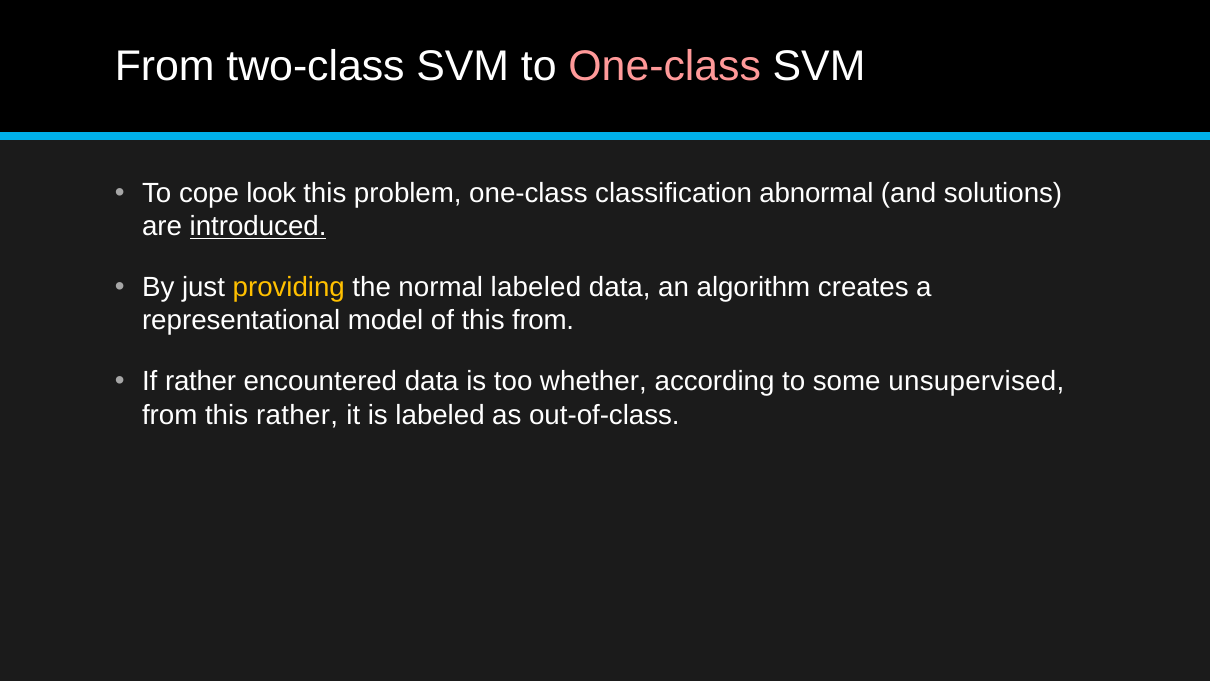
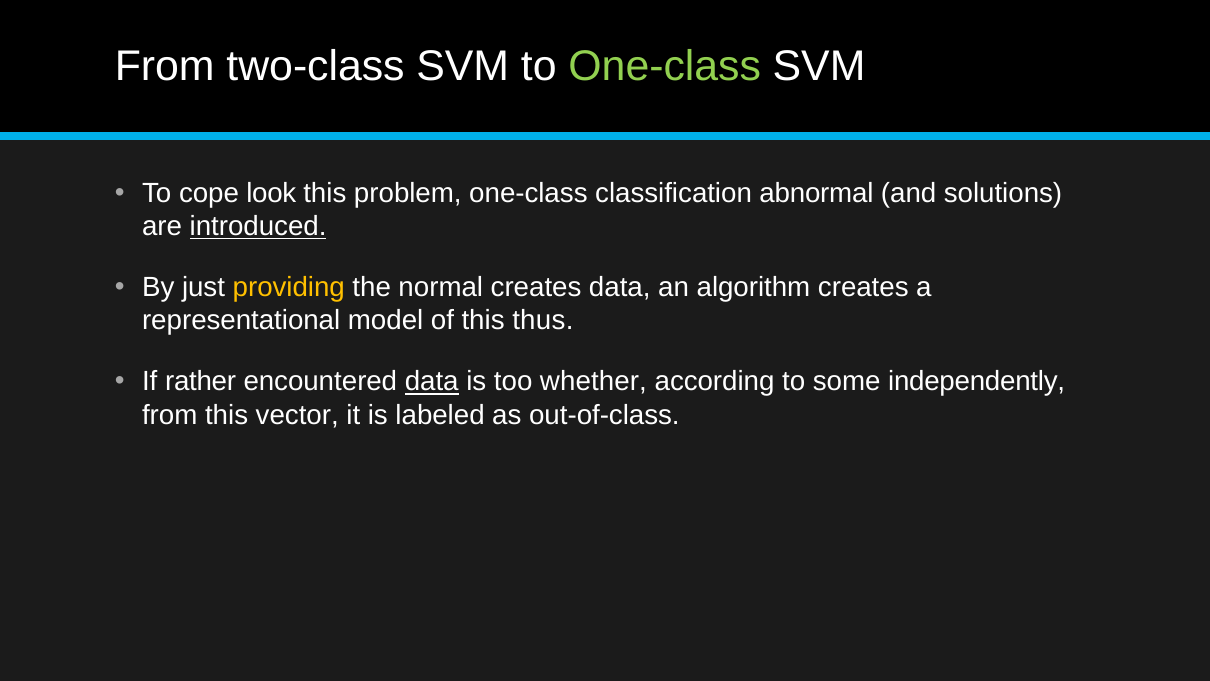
One-class at (665, 67) colour: pink -> light green
normal labeled: labeled -> creates
this from: from -> thus
data at (432, 382) underline: none -> present
unsupervised: unsupervised -> independently
this rather: rather -> vector
